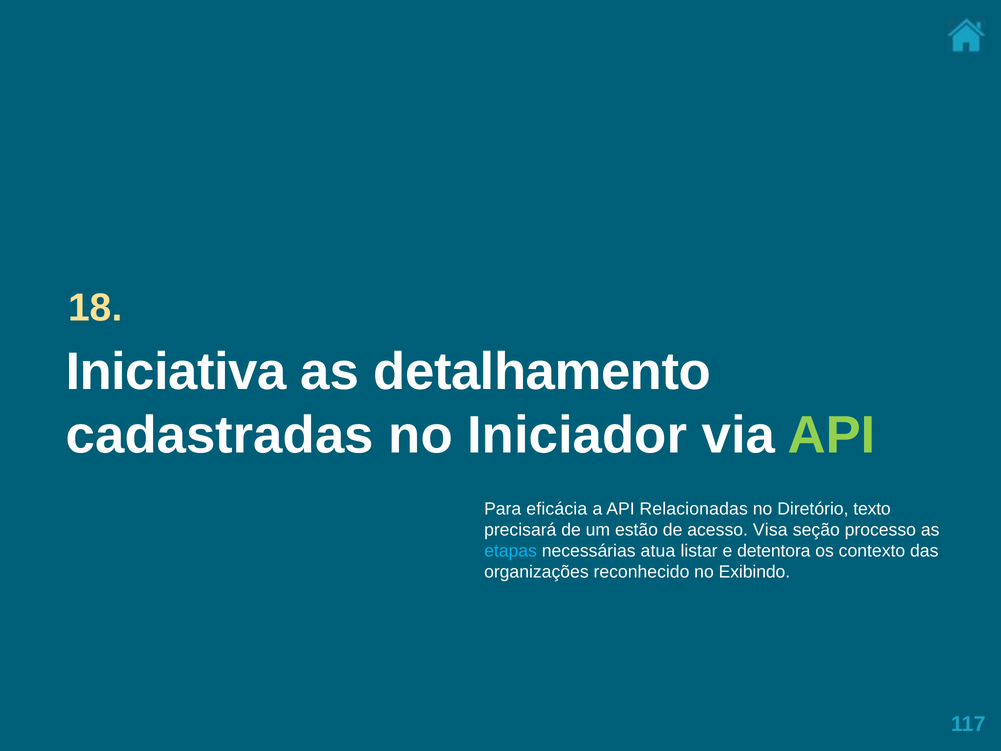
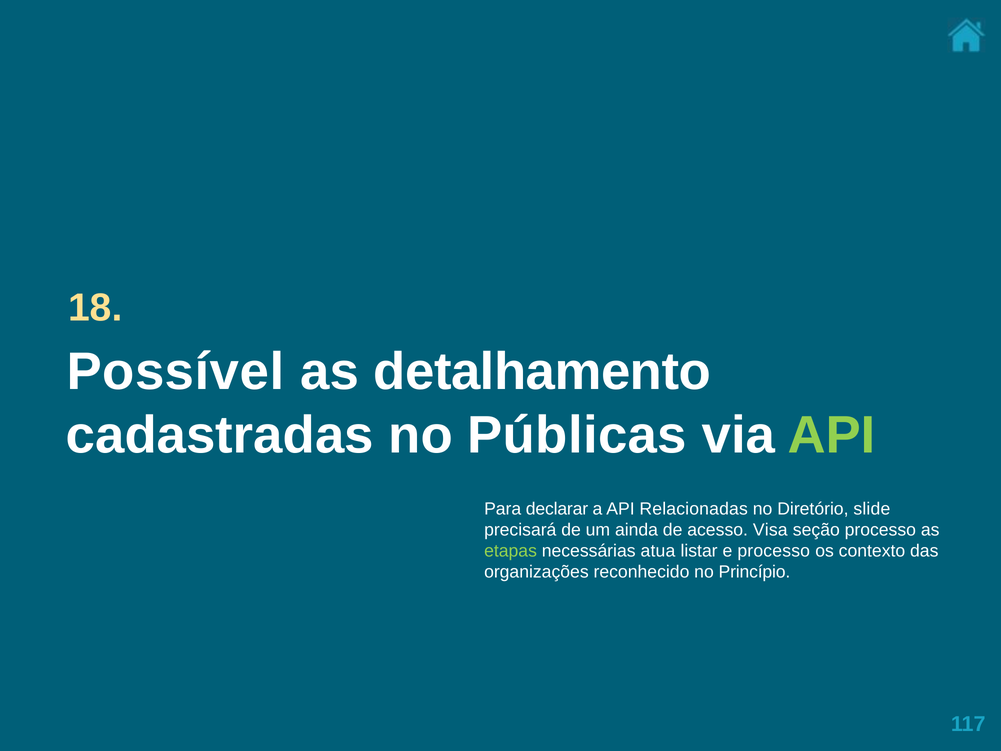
Iniciativa: Iniciativa -> Possível
Iniciador: Iniciador -> Públicas
eficácia: eficácia -> declarar
texto: texto -> slide
estão: estão -> ainda
etapas colour: light blue -> light green
e detentora: detentora -> processo
Exibindo: Exibindo -> Princípio
